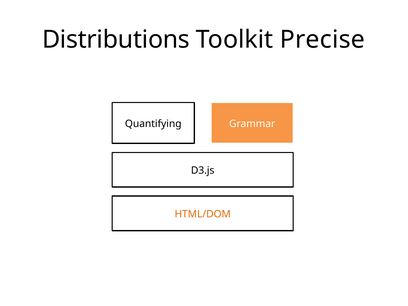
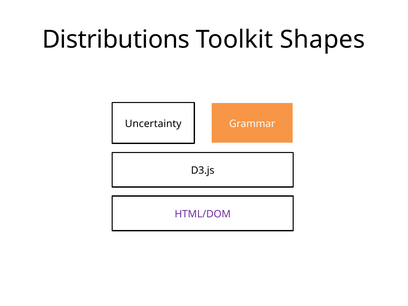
Precise: Precise -> Shapes
Quantifying: Quantifying -> Uncertainty
HTML/DOM colour: orange -> purple
